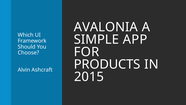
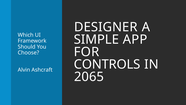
AVALONIA: AVALONIA -> DESIGNER
PRODUCTS: PRODUCTS -> CONTROLS
2015: 2015 -> 2065
